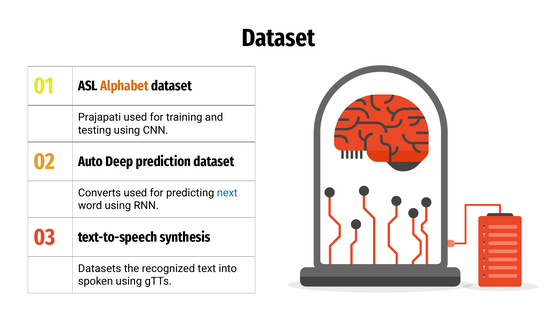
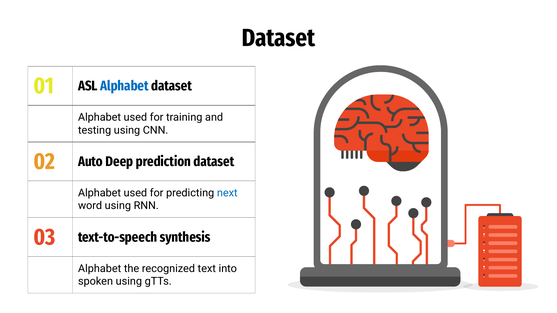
Alphabet at (124, 86) colour: orange -> blue
Prajapati at (100, 117): Prajapati -> Alphabet
Converts at (100, 193): Converts -> Alphabet
Datasets at (100, 269): Datasets -> Alphabet
